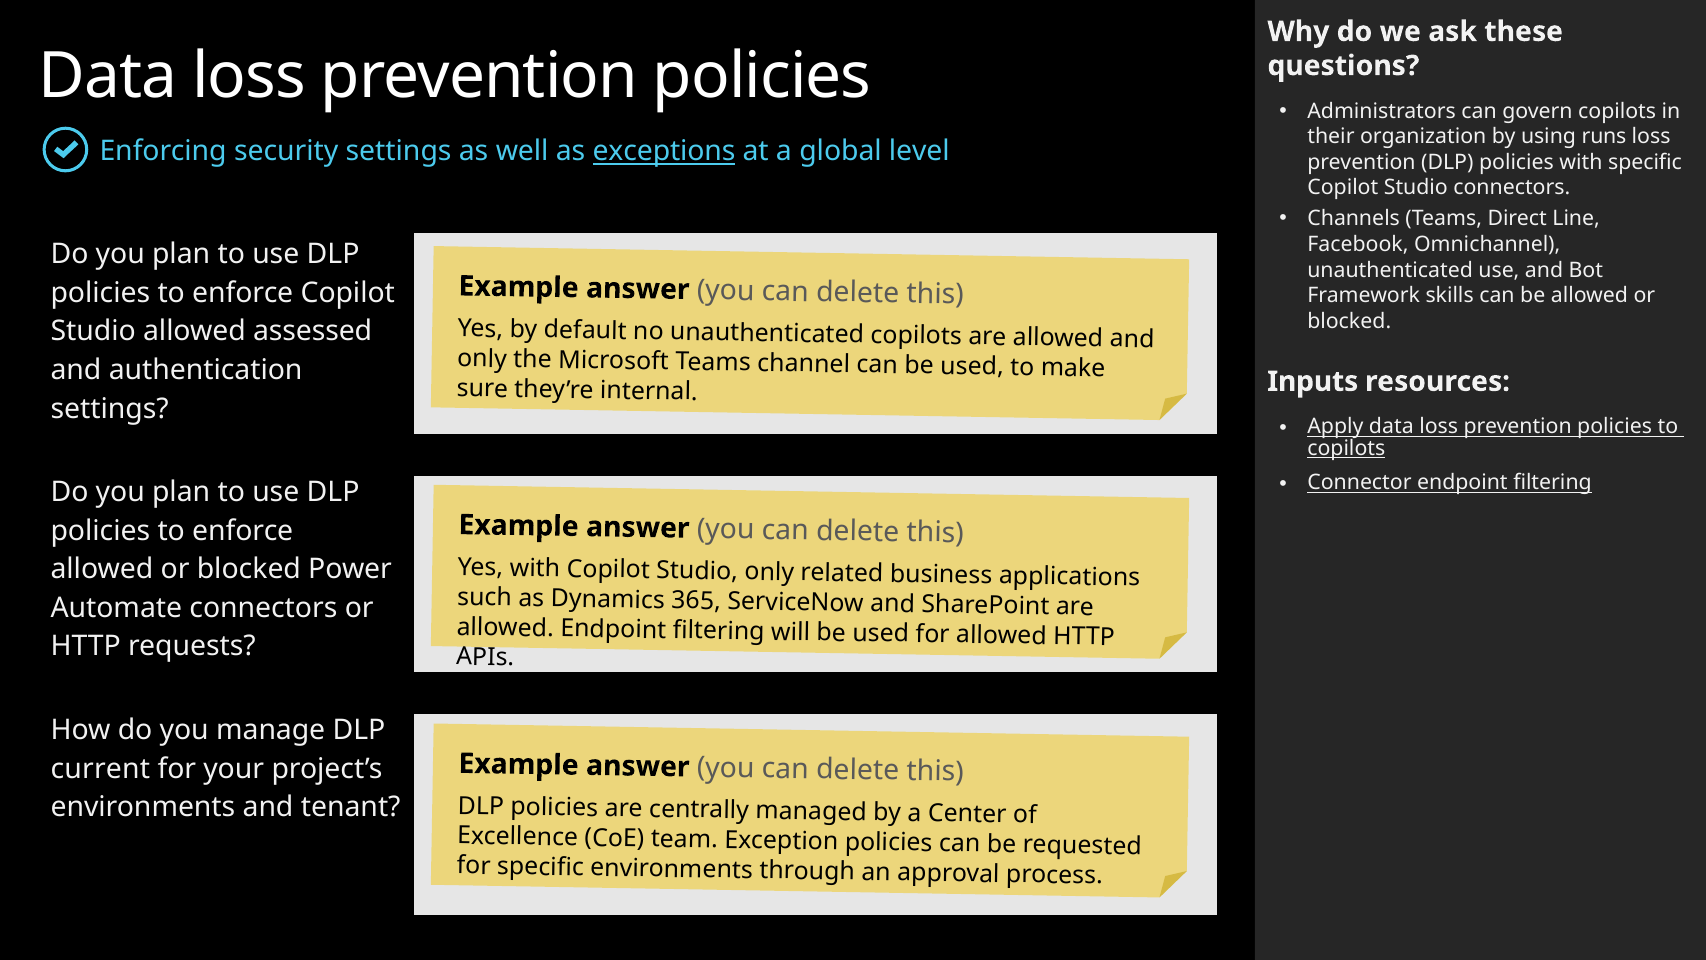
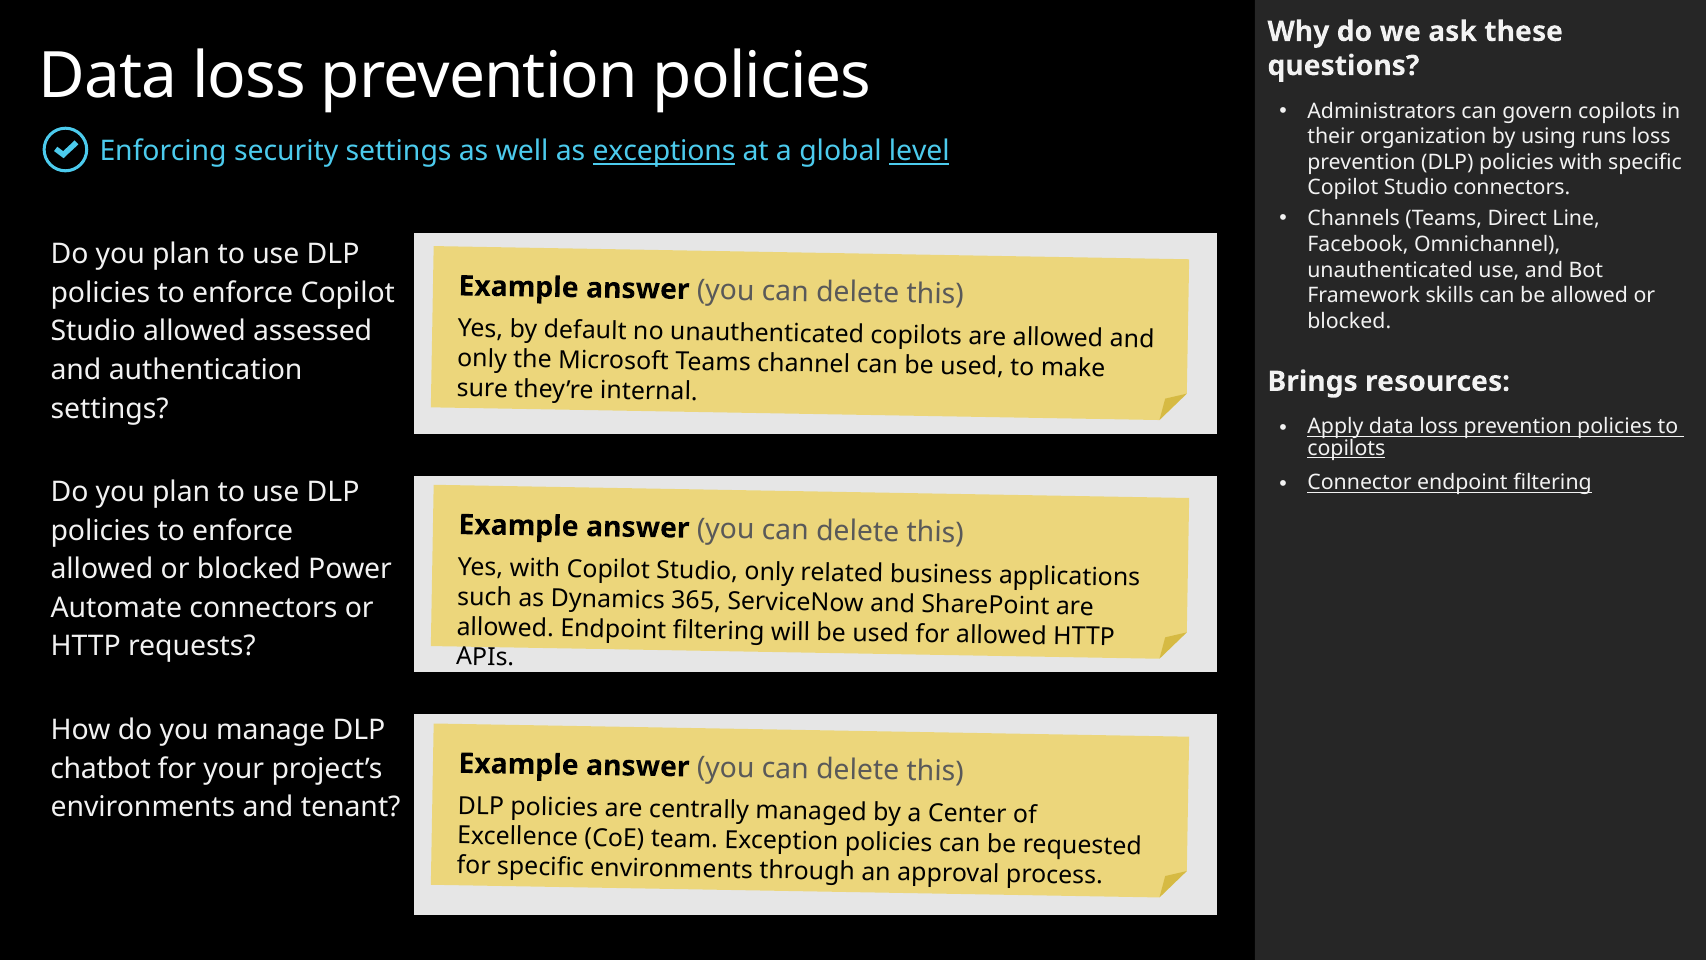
level underline: none -> present
Inputs: Inputs -> Brings
current: current -> chatbot
